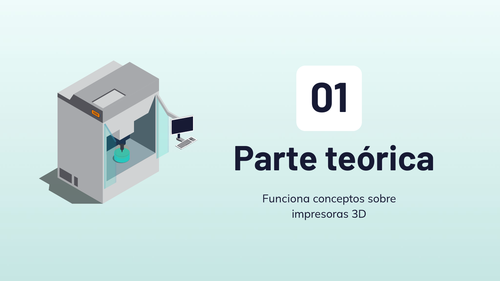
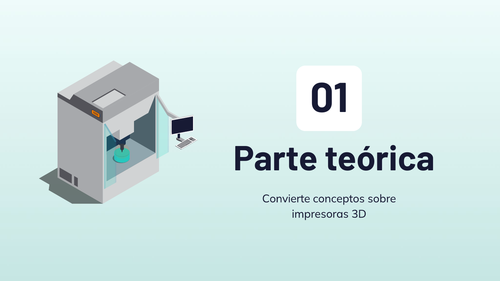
Funciona: Funciona -> Convierte
